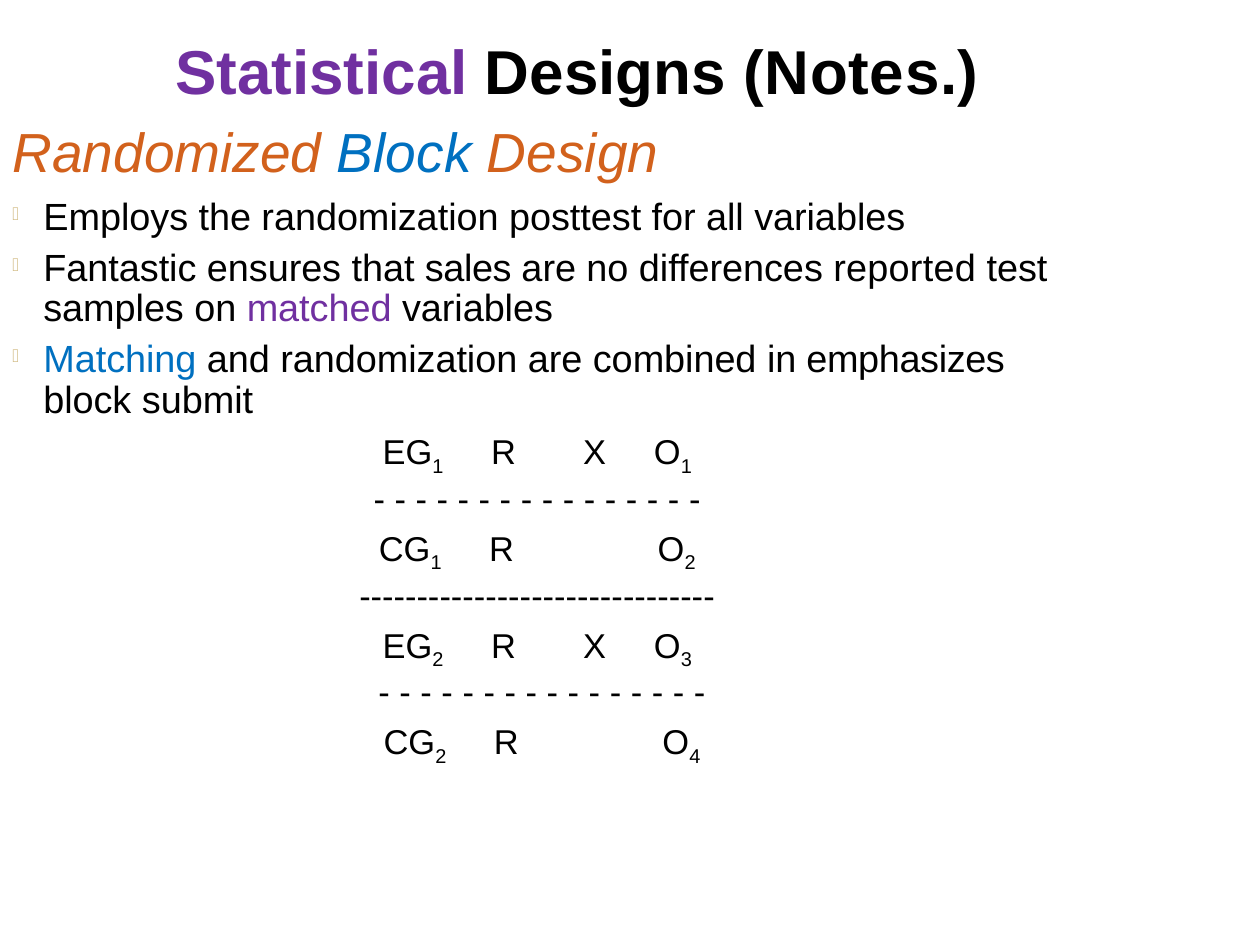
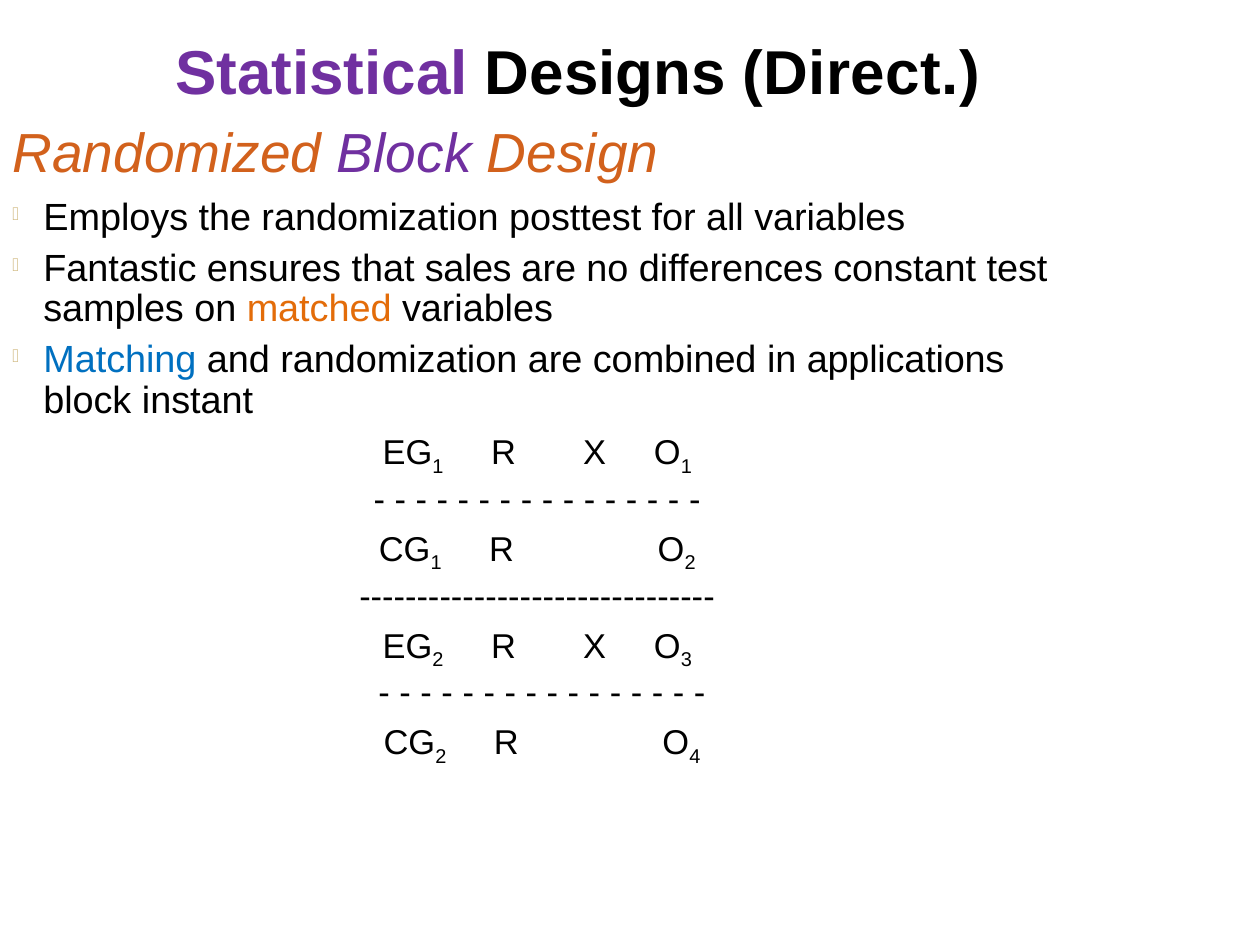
Notes: Notes -> Direct
Block at (404, 154) colour: blue -> purple
reported: reported -> constant
matched colour: purple -> orange
emphasizes: emphasizes -> applications
submit: submit -> instant
